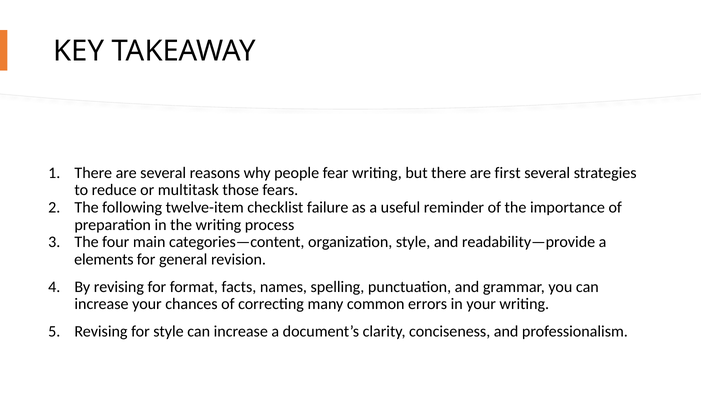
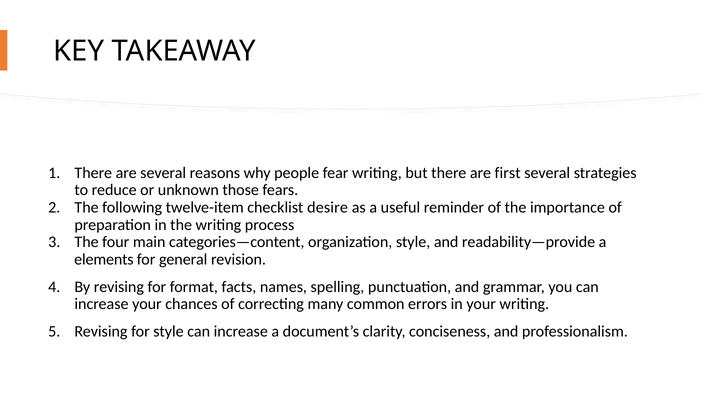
multitask: multitask -> unknown
failure: failure -> desire
